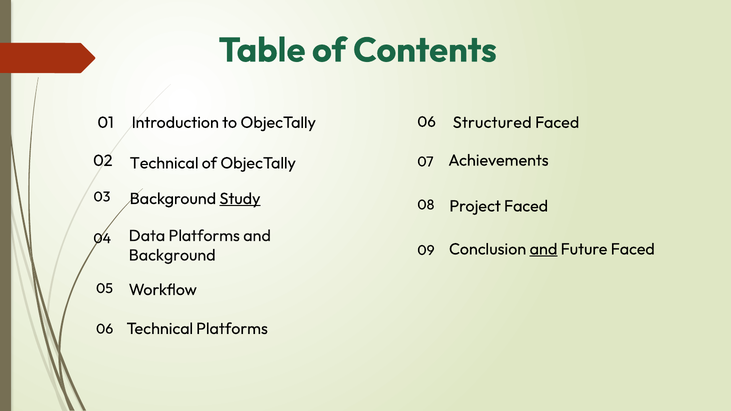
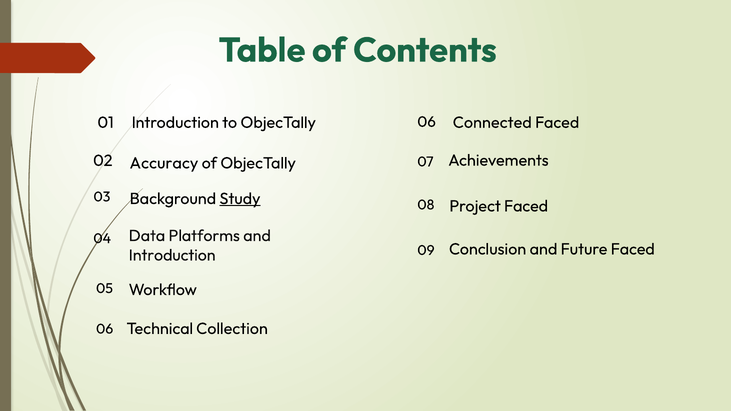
Structured: Structured -> Connected
02 Technical: Technical -> Accuracy
and at (543, 249) underline: present -> none
Background at (172, 255): Background -> Introduction
Technical Platforms: Platforms -> Collection
